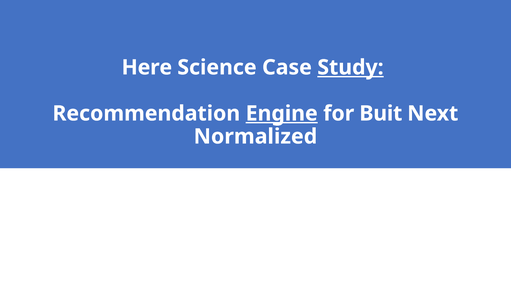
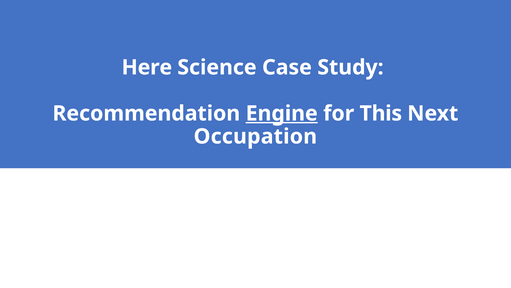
Study underline: present -> none
Buit: Buit -> This
Normalized: Normalized -> Occupation
